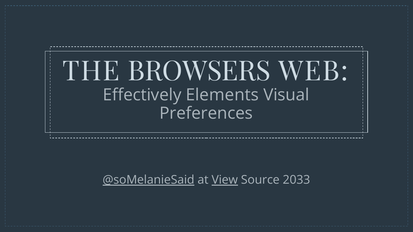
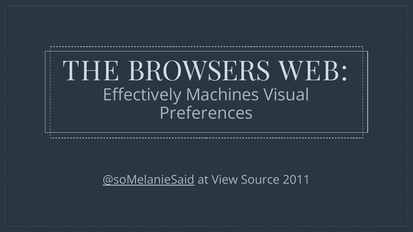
Elements: Elements -> Machines
View underline: present -> none
2033: 2033 -> 2011
